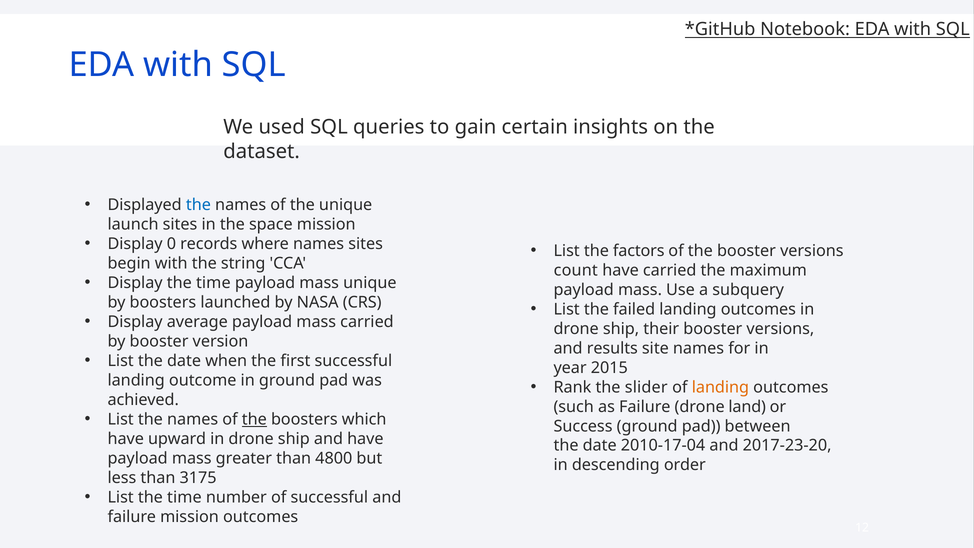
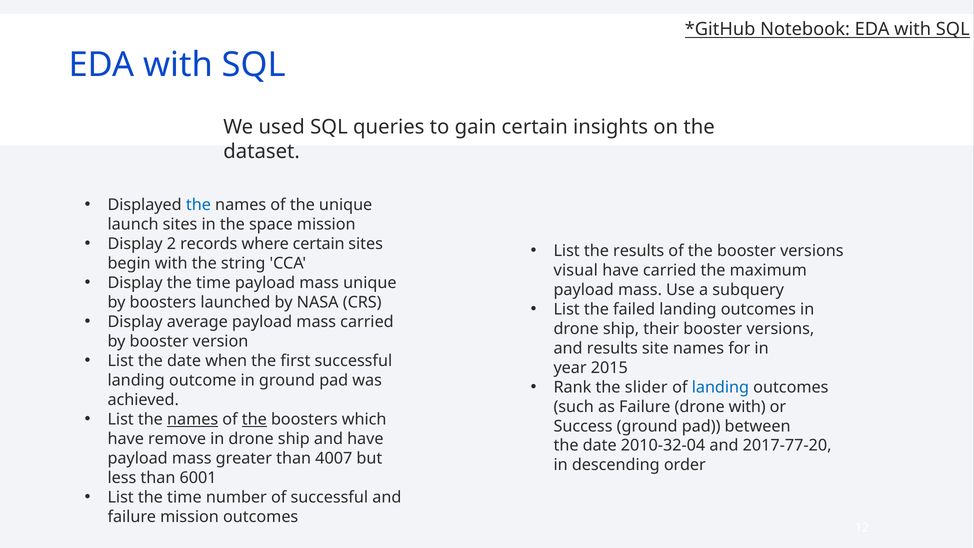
0: 0 -> 2
where names: names -> certain
the factors: factors -> results
count: count -> visual
landing at (720, 387) colour: orange -> blue
drone land: land -> with
names at (193, 419) underline: none -> present
upward: upward -> remove
2010-17-04: 2010-17-04 -> 2010-32-04
2017-23-20: 2017-23-20 -> 2017-77-20
4800: 4800 -> 4007
3175: 3175 -> 6001
